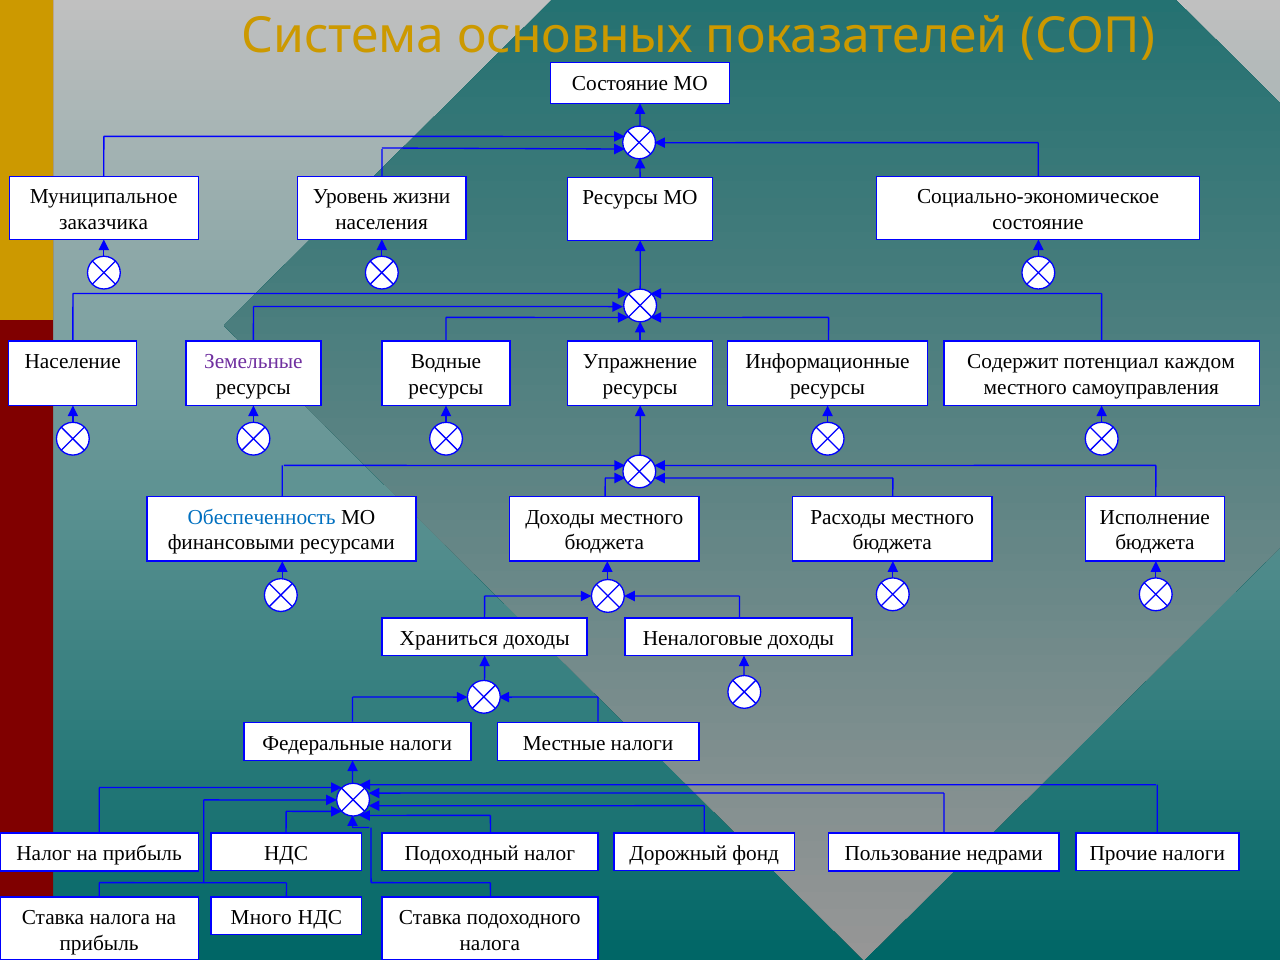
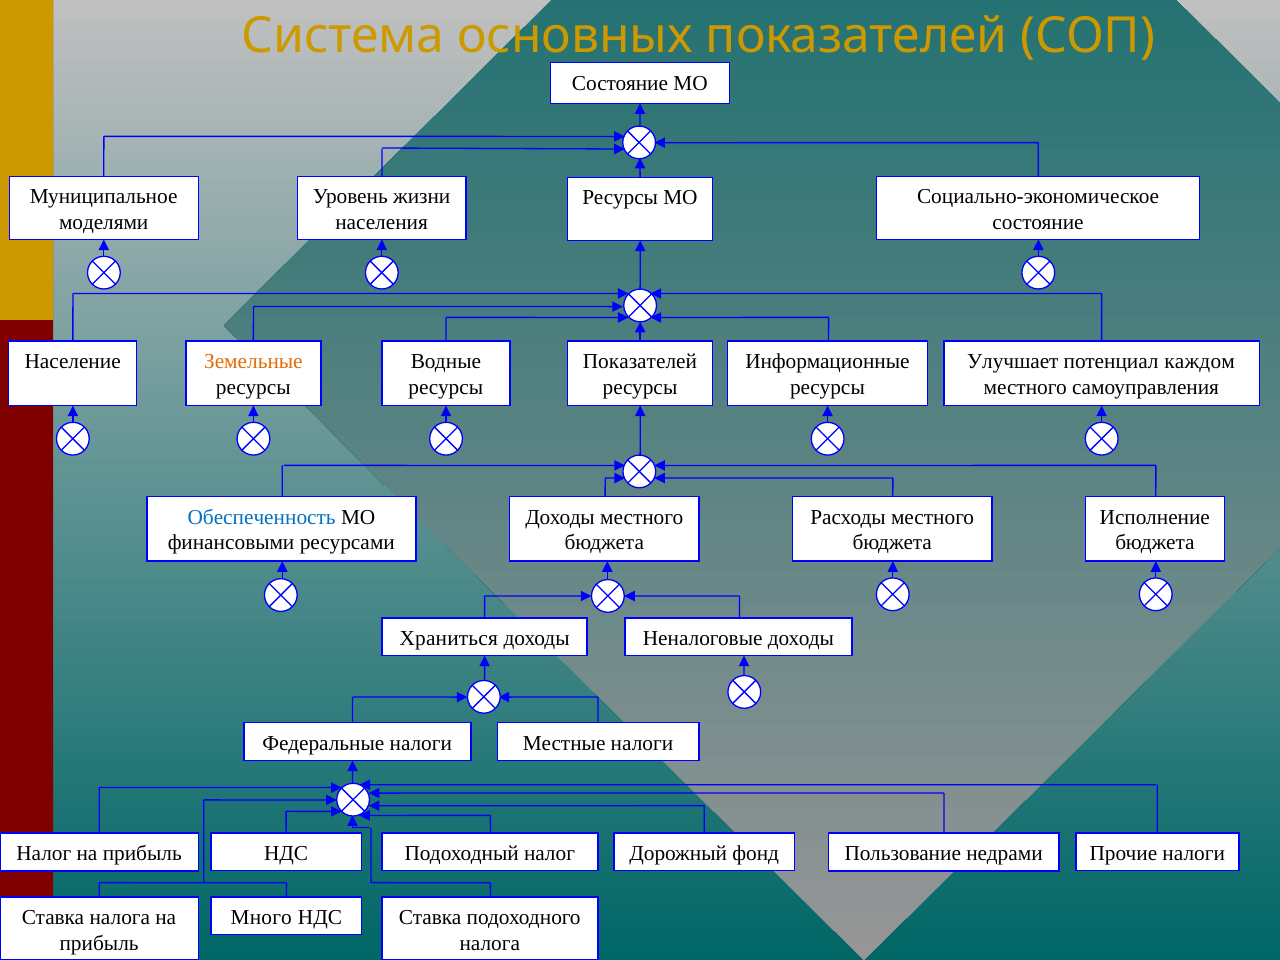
заказчика: заказчика -> моделями
Земельные colour: purple -> orange
Упражнение at (640, 362): Упражнение -> Показателей
Содержит: Содержит -> Улучшает
